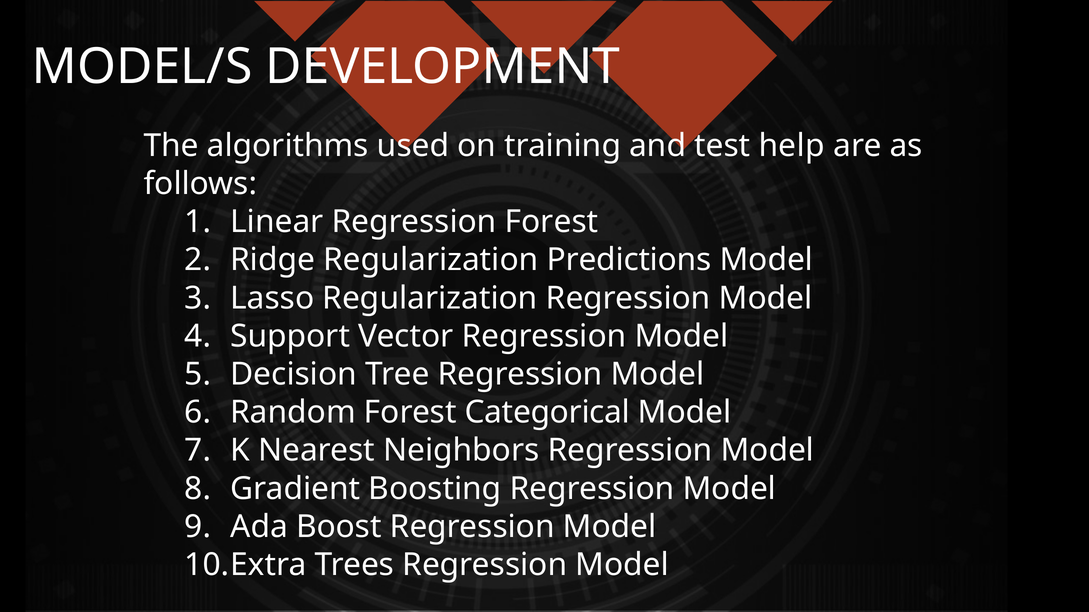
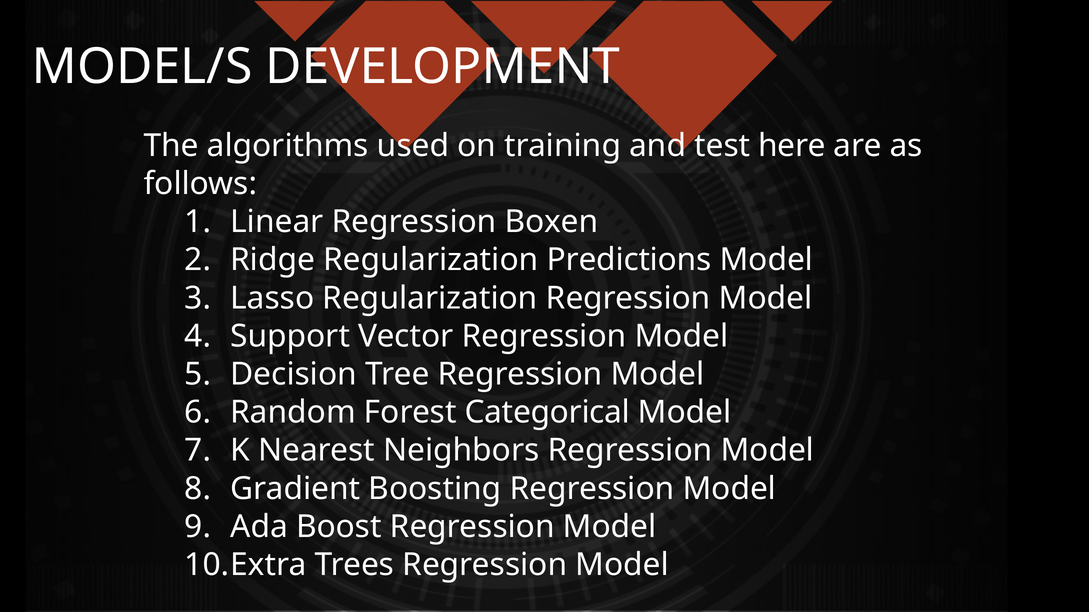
help: help -> here
Regression Forest: Forest -> Boxen
